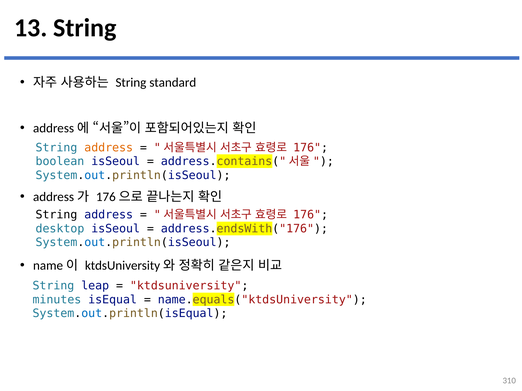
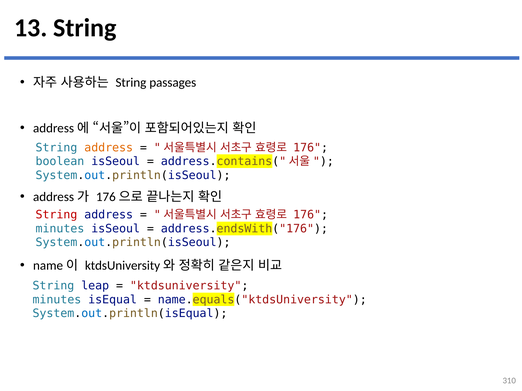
standard: standard -> passages
String at (56, 215) colour: black -> red
desktop at (60, 229): desktop -> minutes
